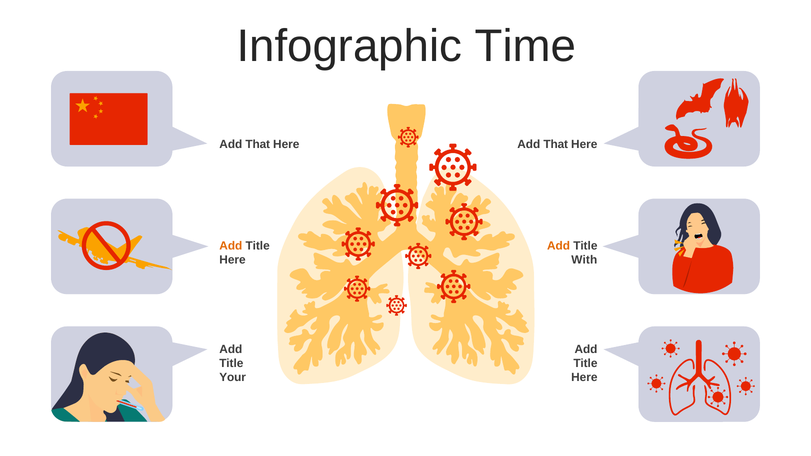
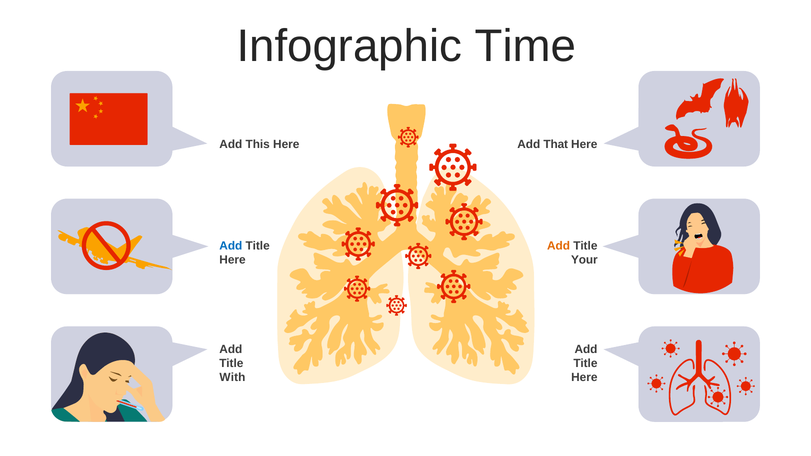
That at (258, 144): That -> This
Add at (231, 246) colour: orange -> blue
With: With -> Your
Your: Your -> With
